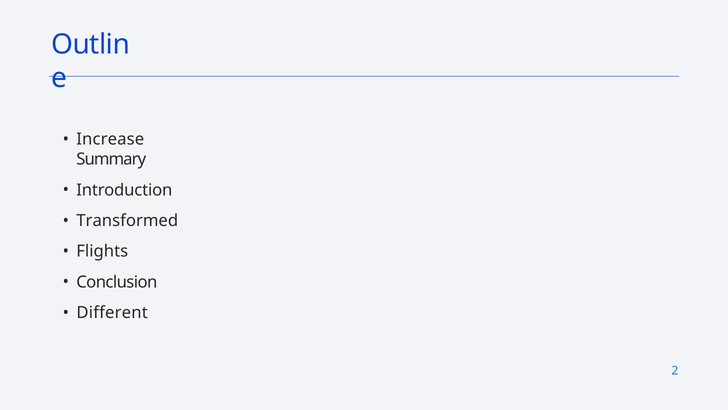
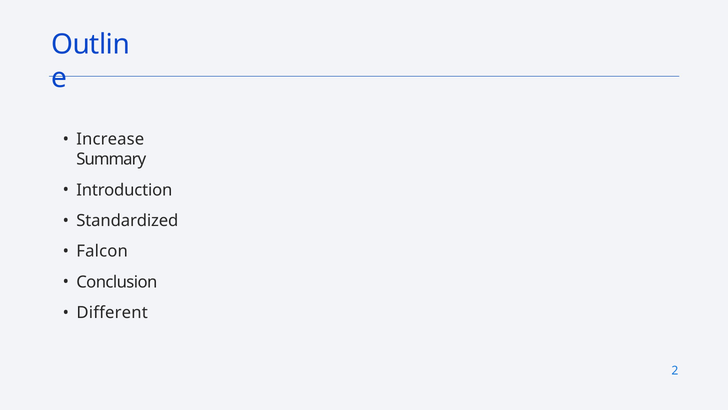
Transformed: Transformed -> Standardized
Flights: Flights -> Falcon
